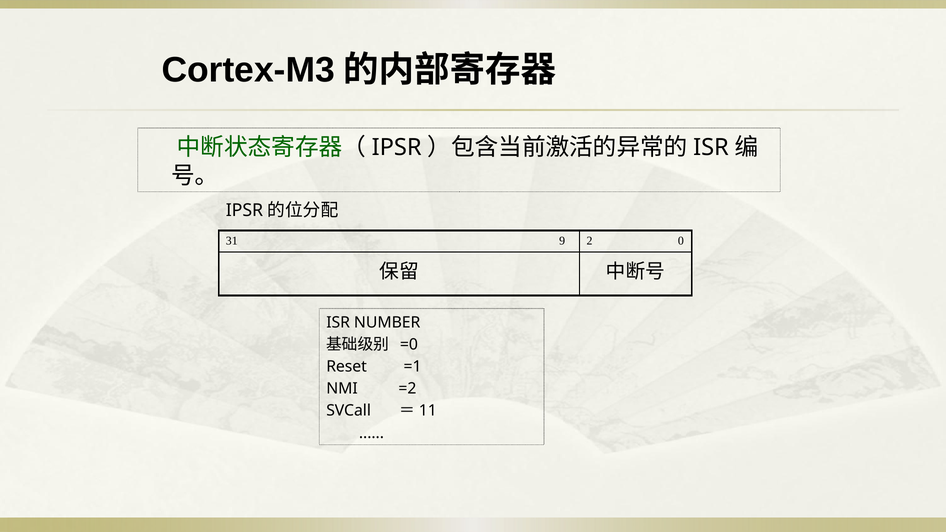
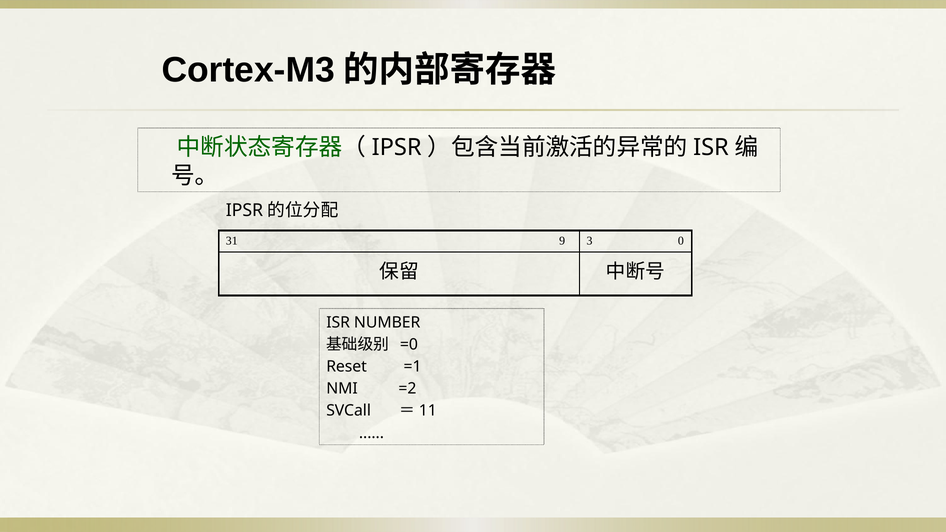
2: 2 -> 3
